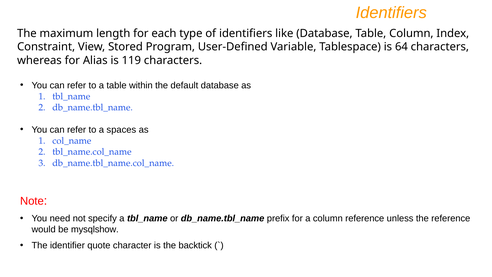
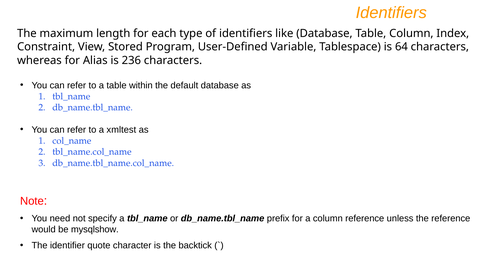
119: 119 -> 236
spaces: spaces -> xmltest
